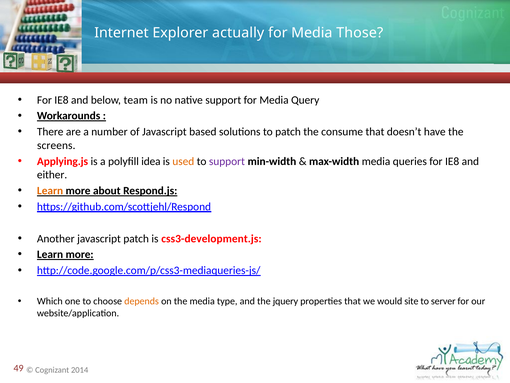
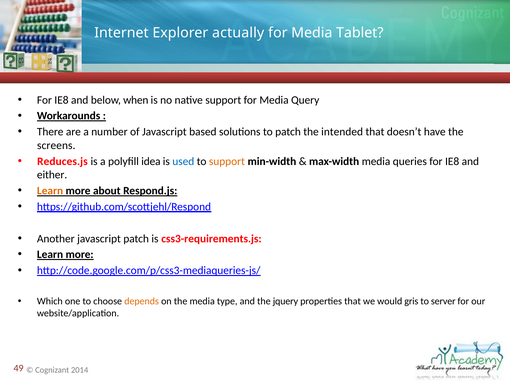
Those: Those -> Tablet
team: team -> when
consume: consume -> intended
Applying.js: Applying.js -> Reduces.js
used colour: orange -> blue
support at (227, 161) colour: purple -> orange
css3-development.js: css3-development.js -> css3-requirements.js
site: site -> gris
